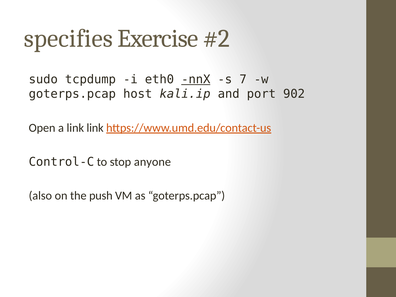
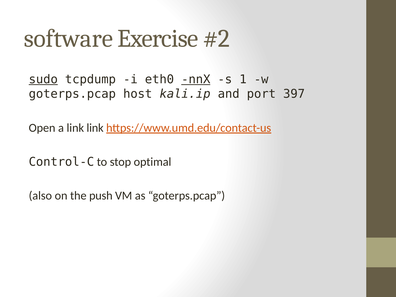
specifies: specifies -> software
sudo underline: none -> present
7: 7 -> 1
902: 902 -> 397
anyone: anyone -> optimal
